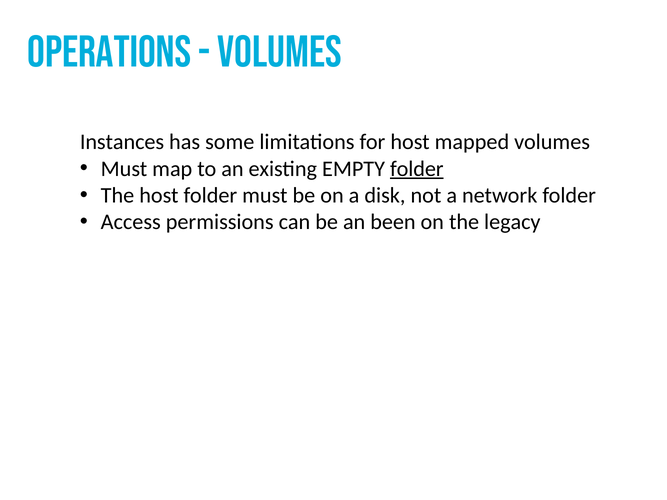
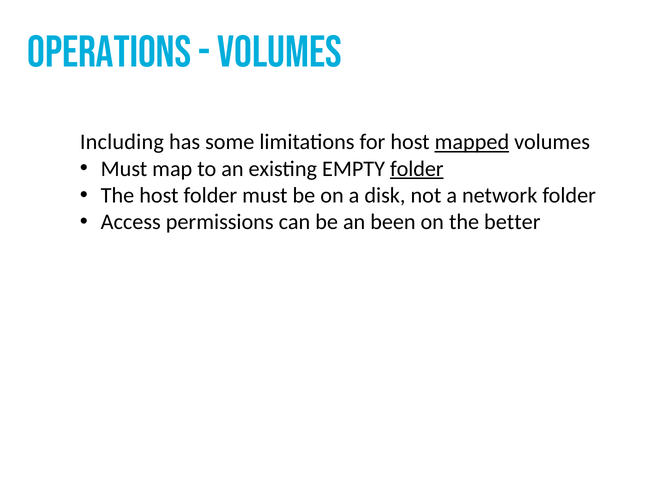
Instances: Instances -> Including
mapped underline: none -> present
legacy: legacy -> better
